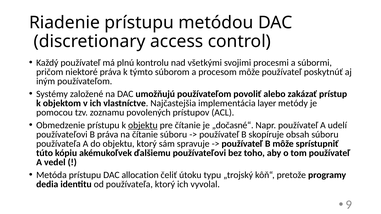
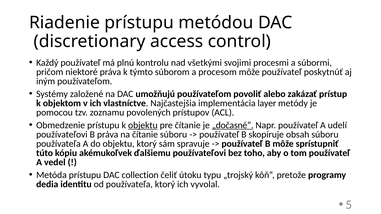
„dočasné“ underline: none -> present
allocation: allocation -> collection
9: 9 -> 5
